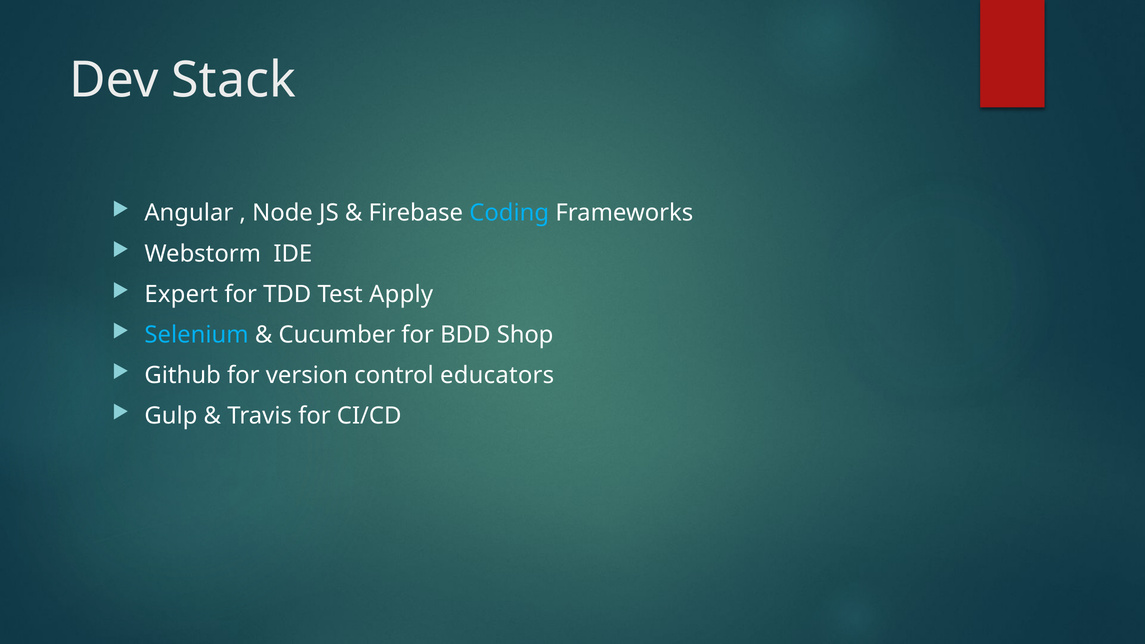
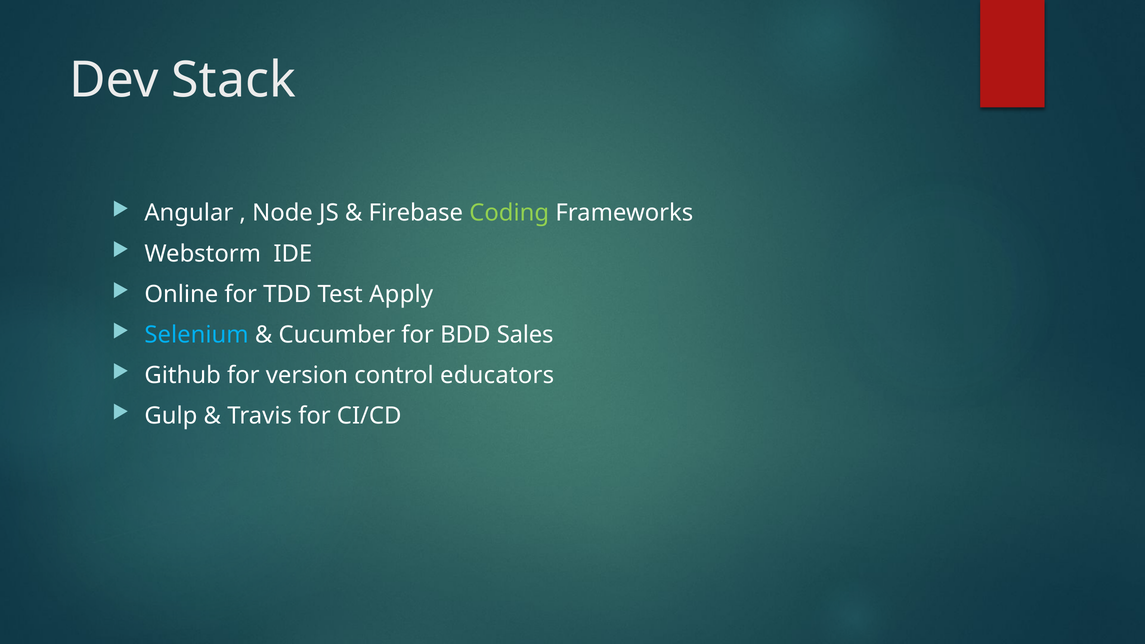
Coding colour: light blue -> light green
Expert: Expert -> Online
Shop: Shop -> Sales
